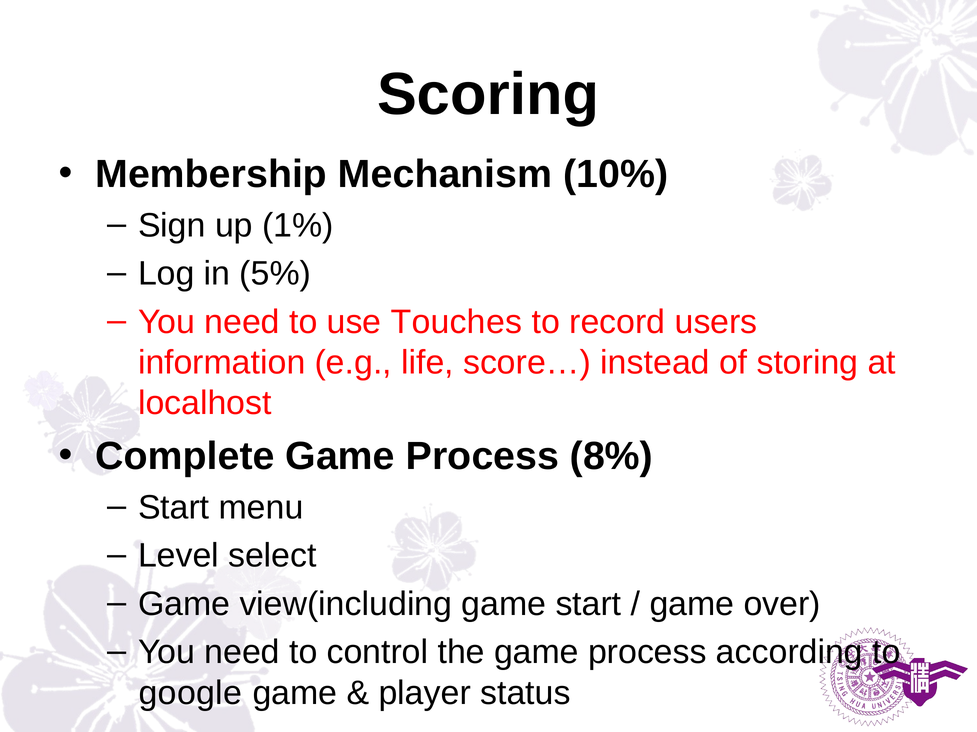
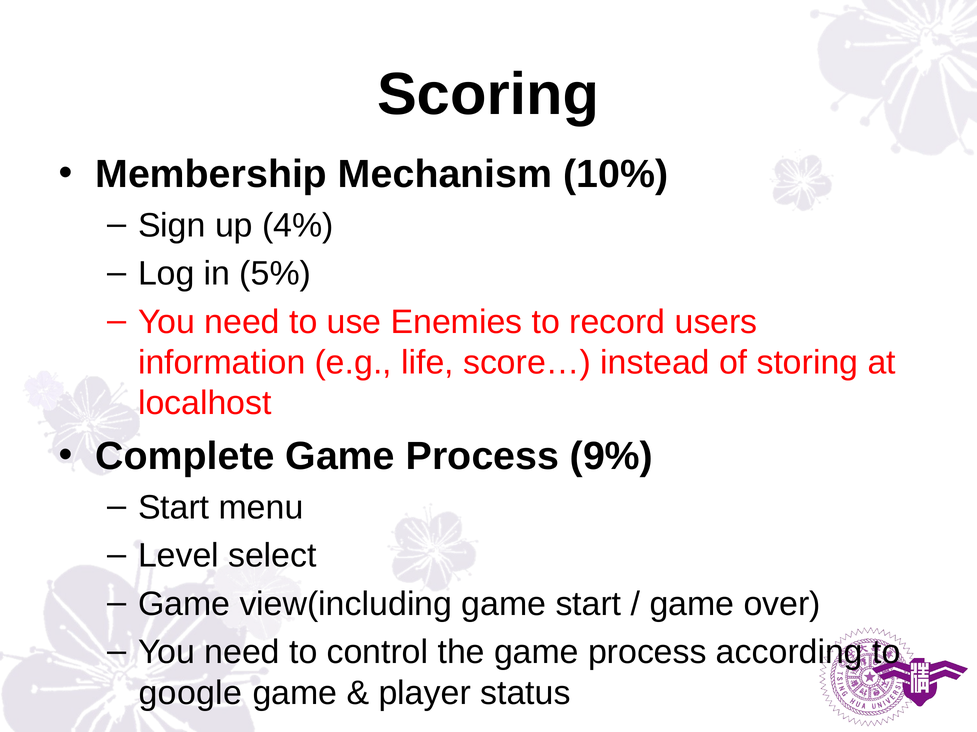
1%: 1% -> 4%
Touches: Touches -> Enemies
8%: 8% -> 9%
